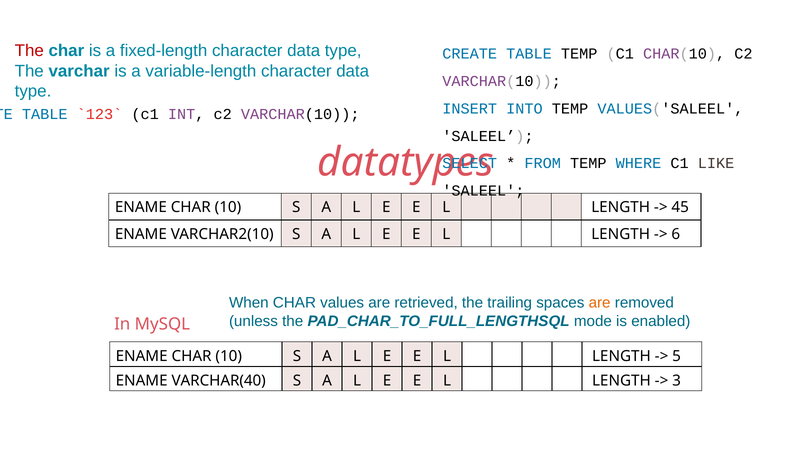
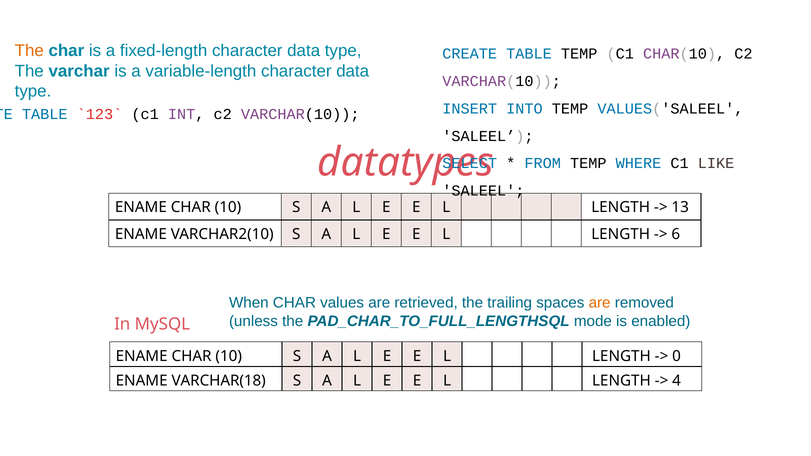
The at (29, 51) colour: red -> orange
45: 45 -> 13
5: 5 -> 0
VARCHAR(40: VARCHAR(40 -> VARCHAR(18
3: 3 -> 4
